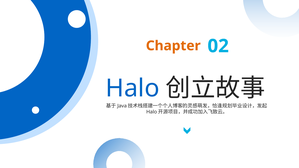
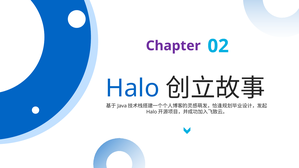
Chapter colour: orange -> purple
